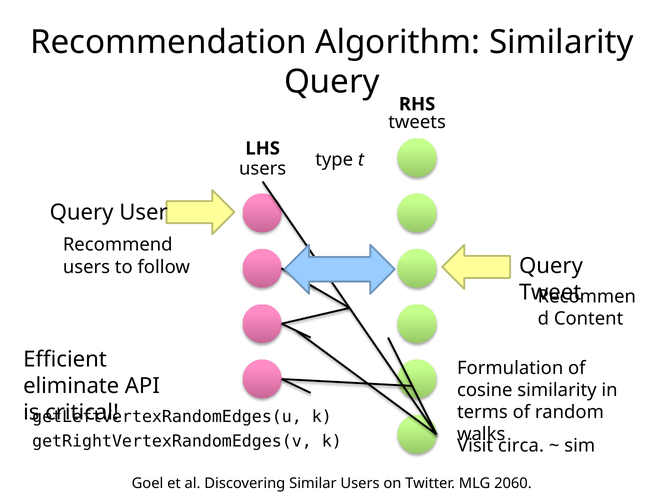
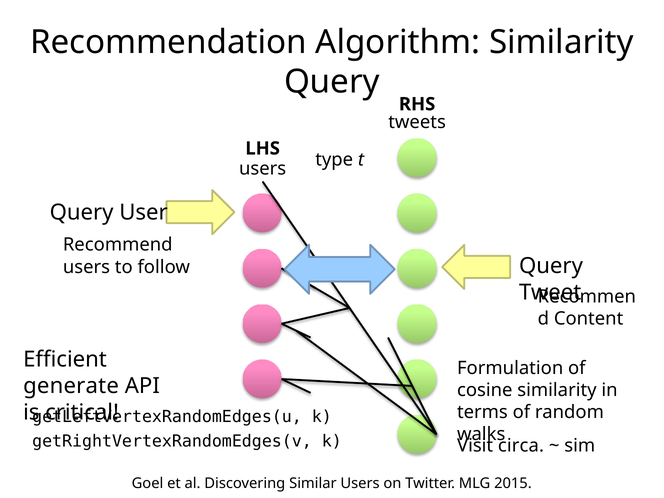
eliminate: eliminate -> generate
2060: 2060 -> 2015
